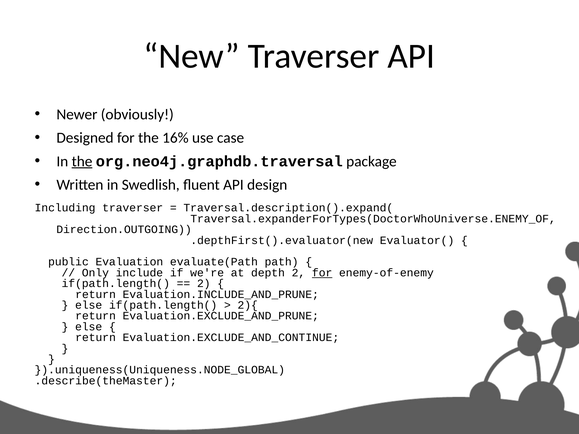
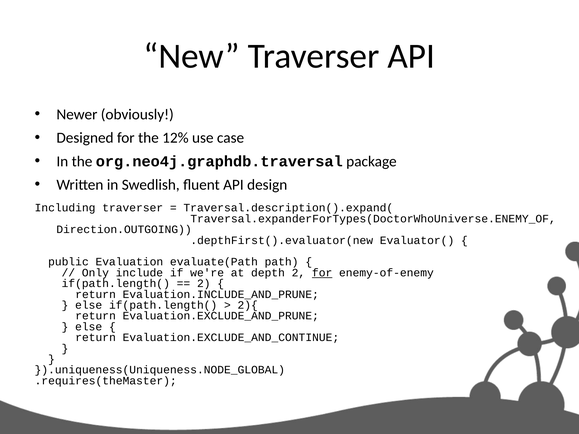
16%: 16% -> 12%
the at (82, 161) underline: present -> none
.describe(theMaster: .describe(theMaster -> .requires(theMaster
